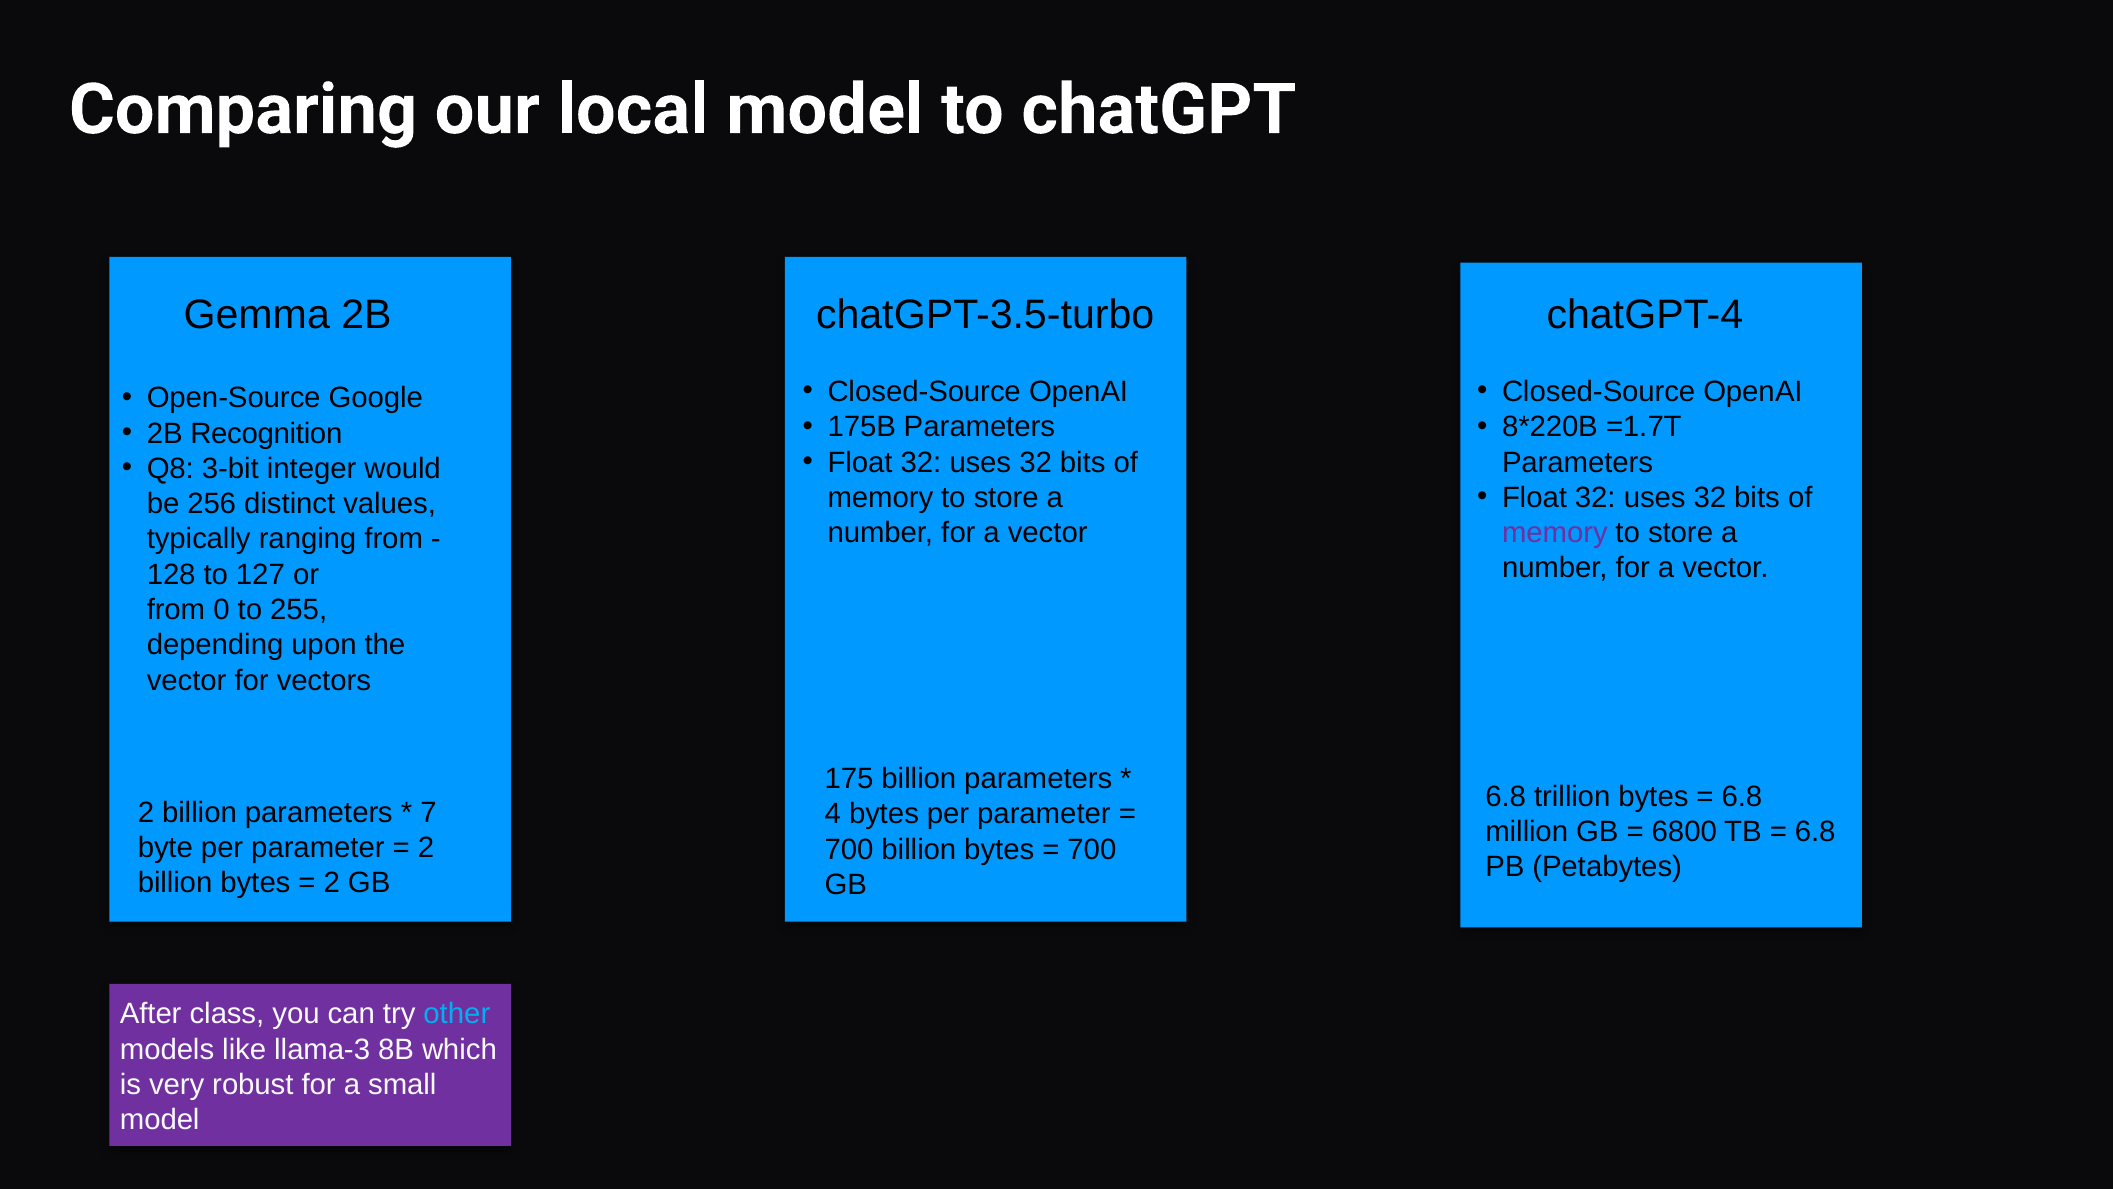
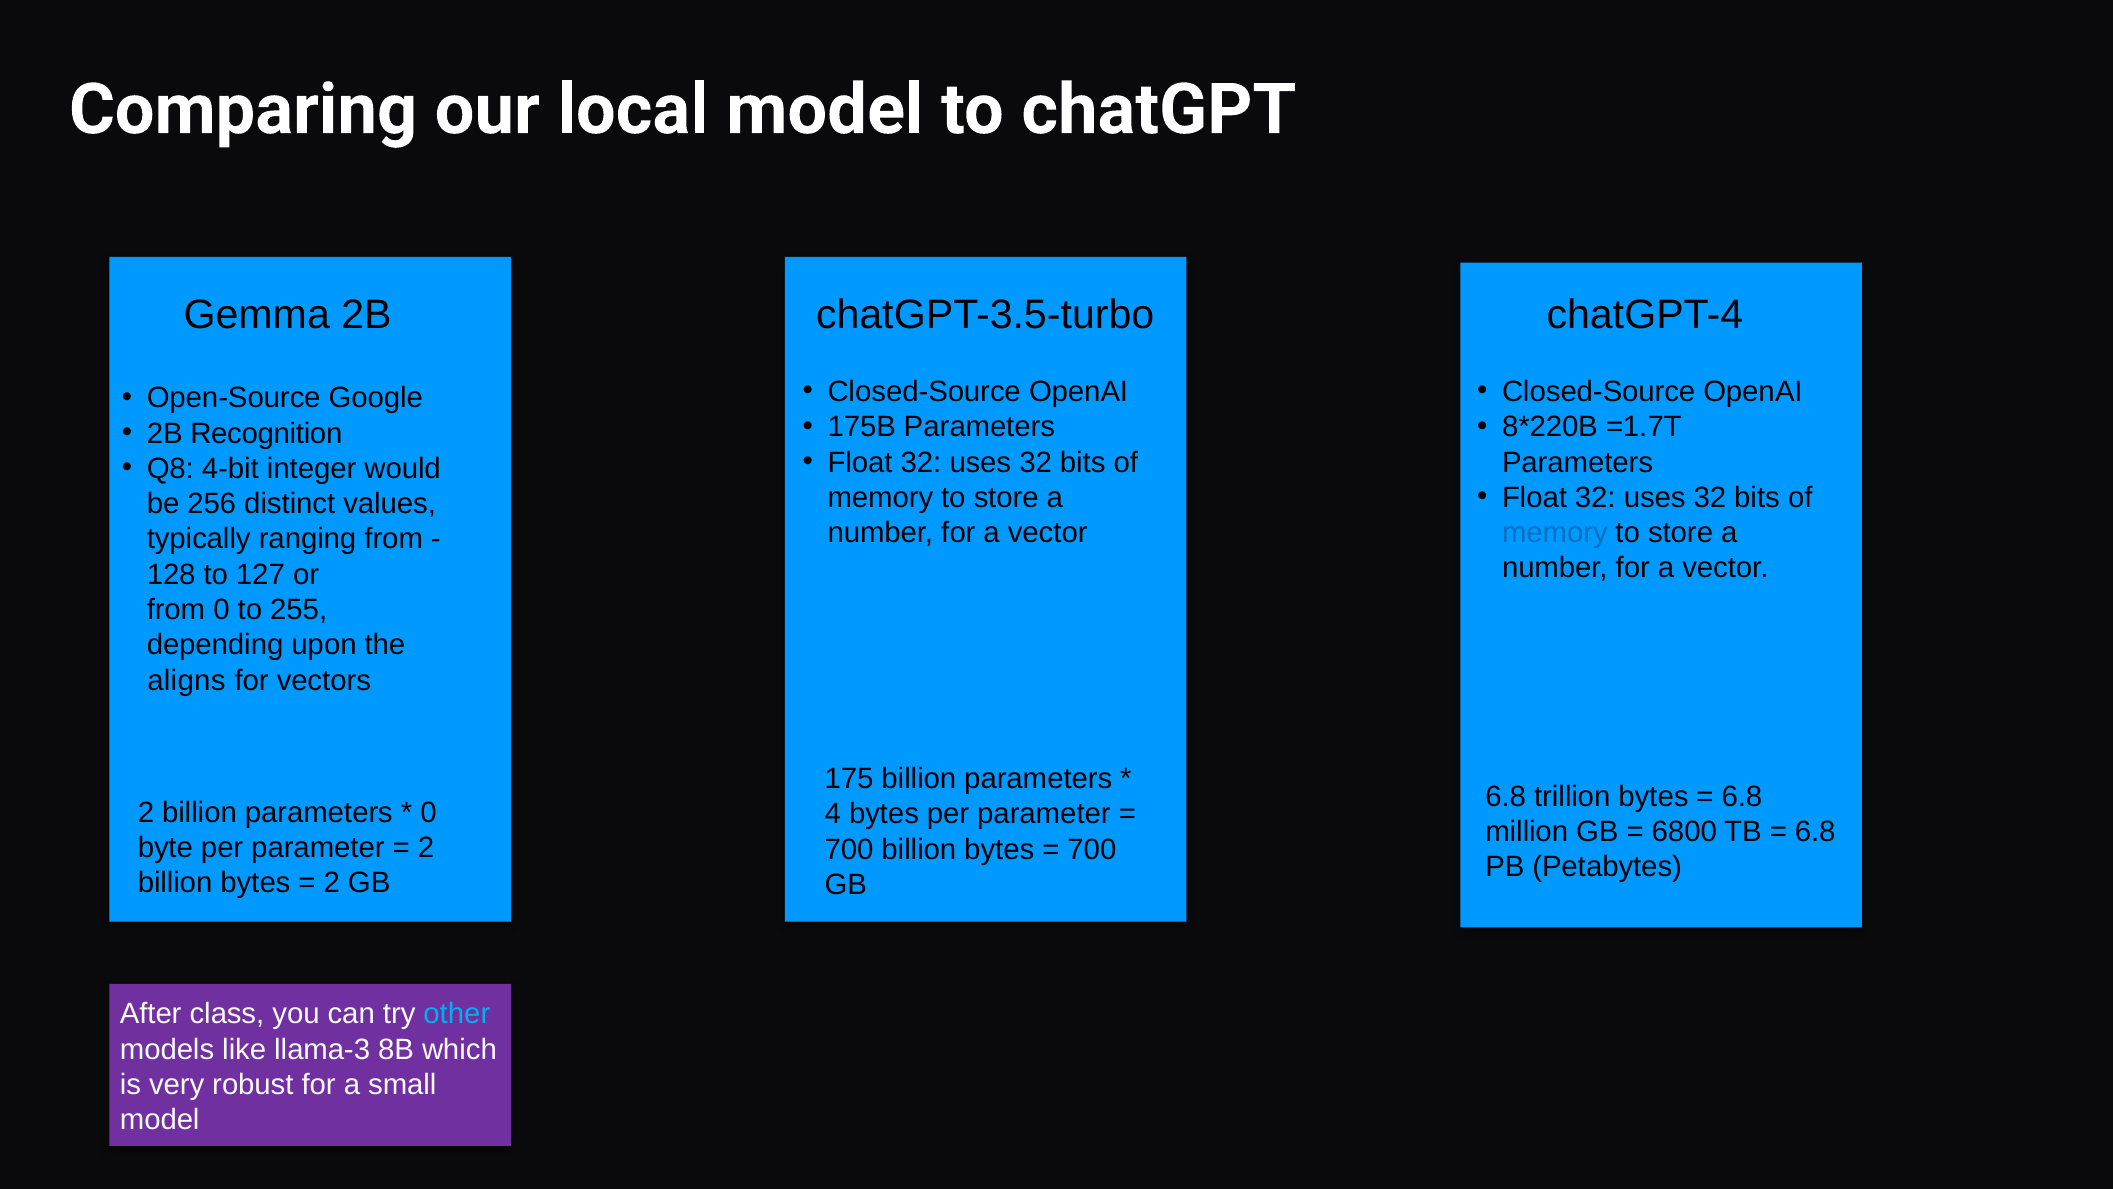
3-bit: 3-bit -> 4-bit
memory at (1555, 533) colour: purple -> blue
vector at (187, 680): vector -> aligns
7 at (428, 812): 7 -> 0
